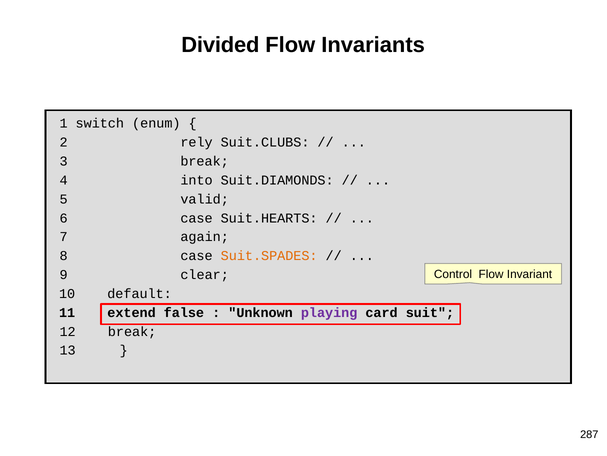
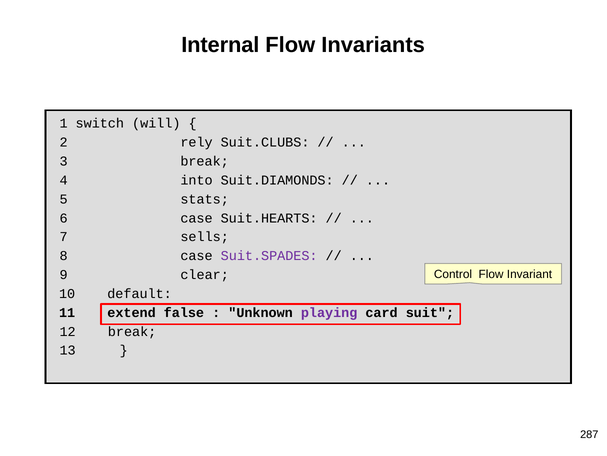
Divided: Divided -> Internal
enum: enum -> will
valid: valid -> stats
again: again -> sells
Suit.SPADES colour: orange -> purple
